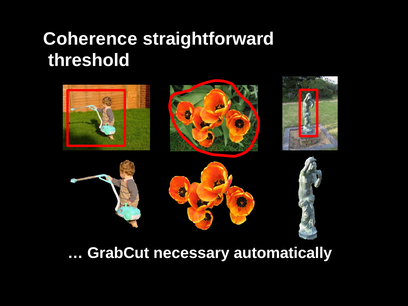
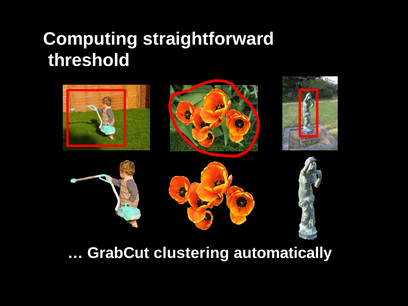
Coherence: Coherence -> Computing
necessary: necessary -> clustering
